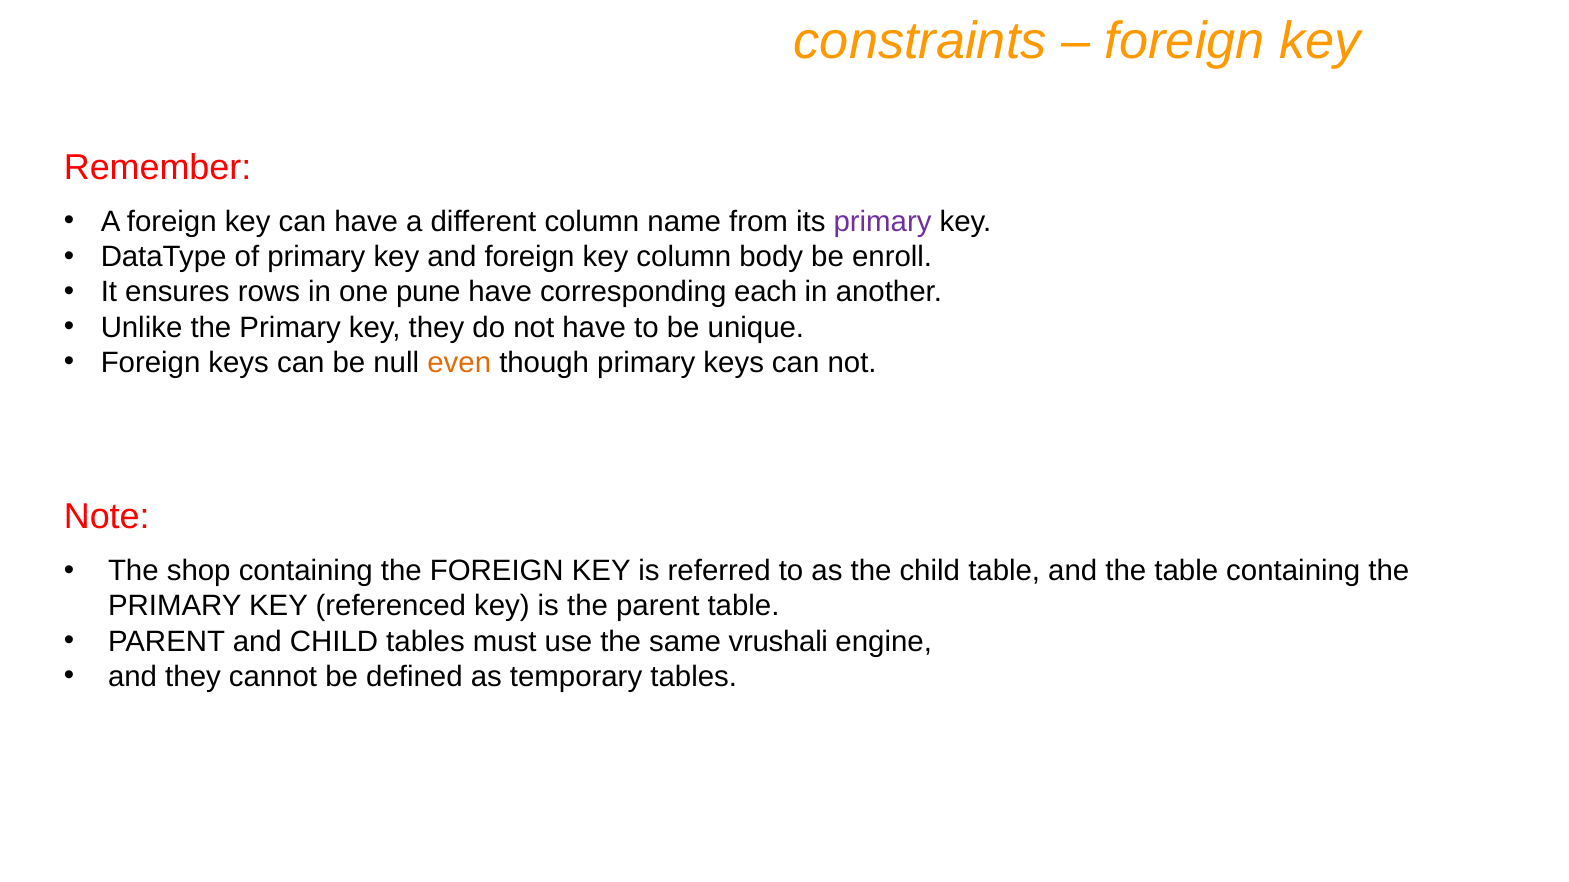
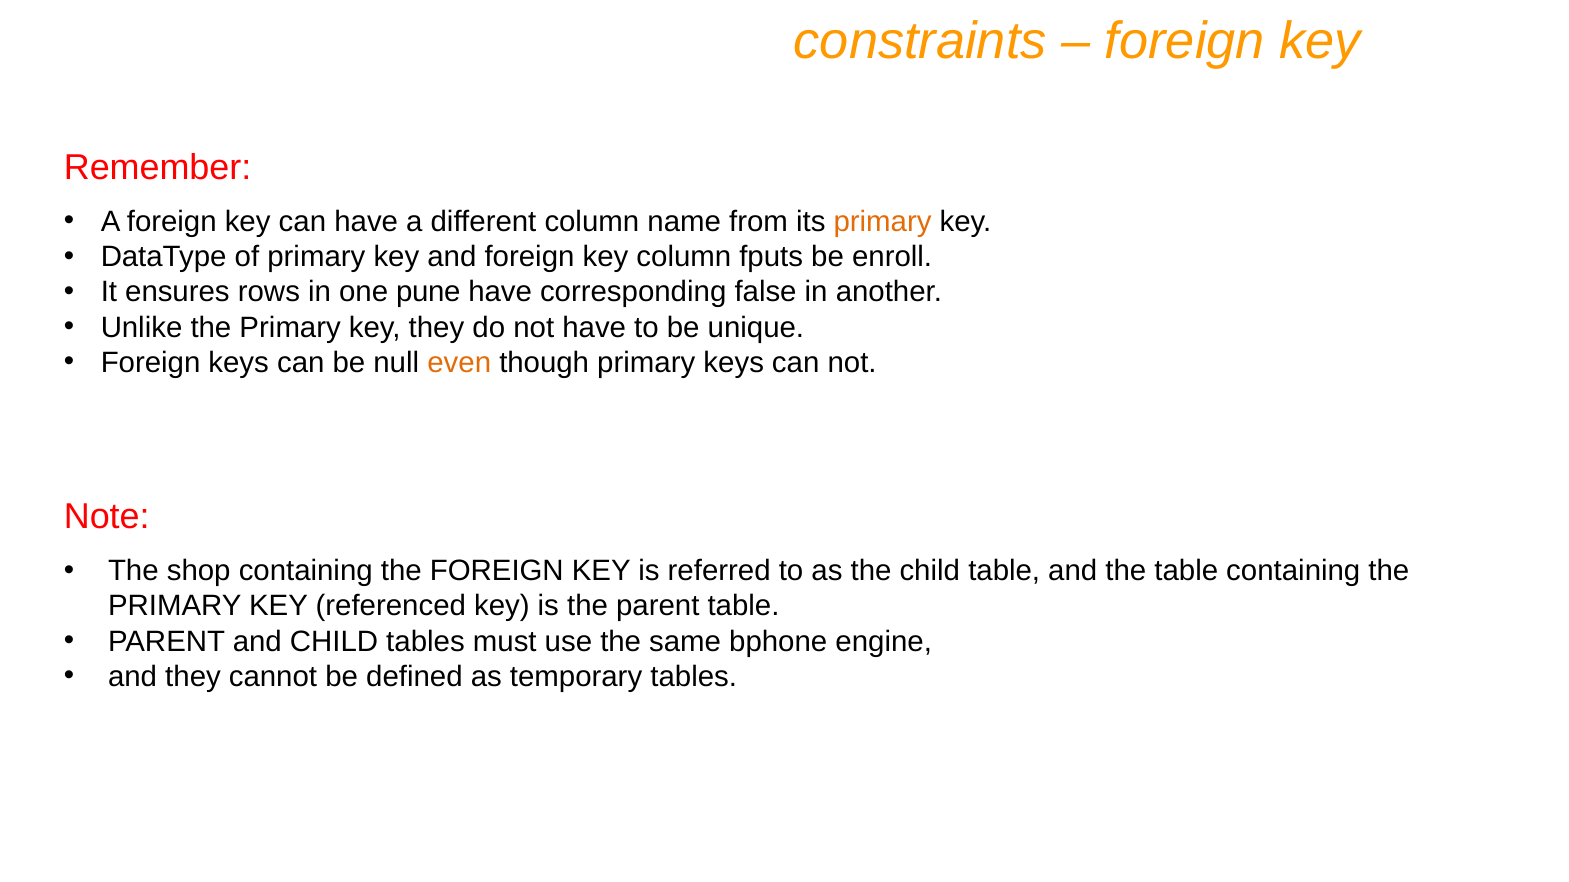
primary at (883, 222) colour: purple -> orange
body: body -> fputs
each: each -> false
vrushali: vrushali -> bphone
